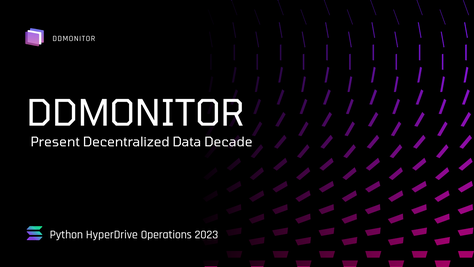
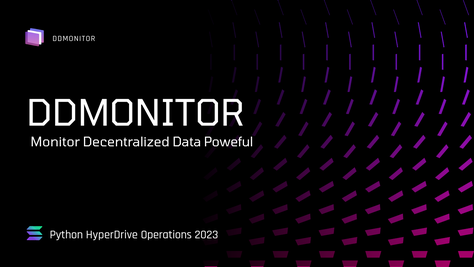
Present: Present -> Monitor
Decade: Decade -> Poweful
